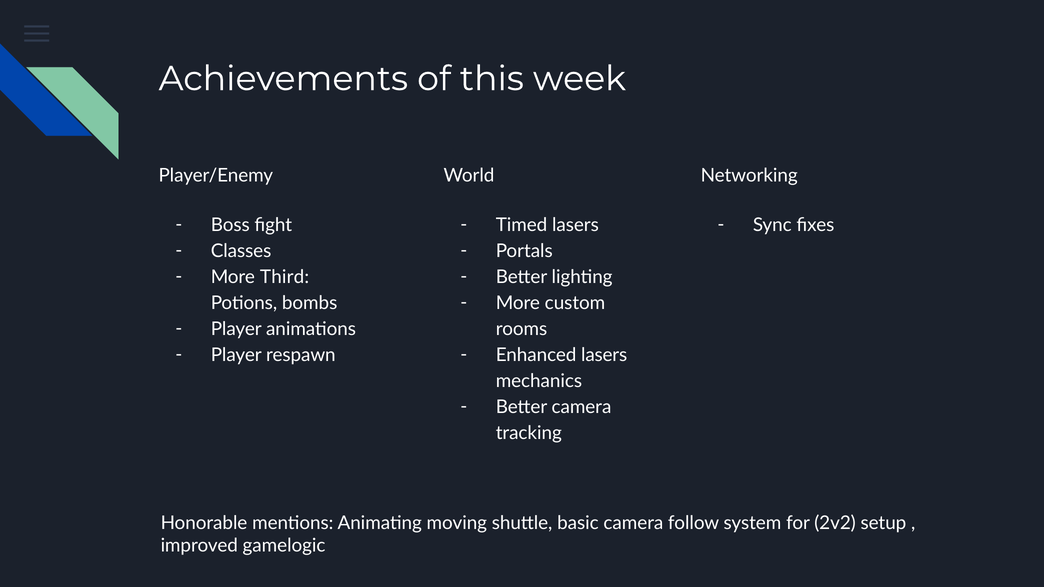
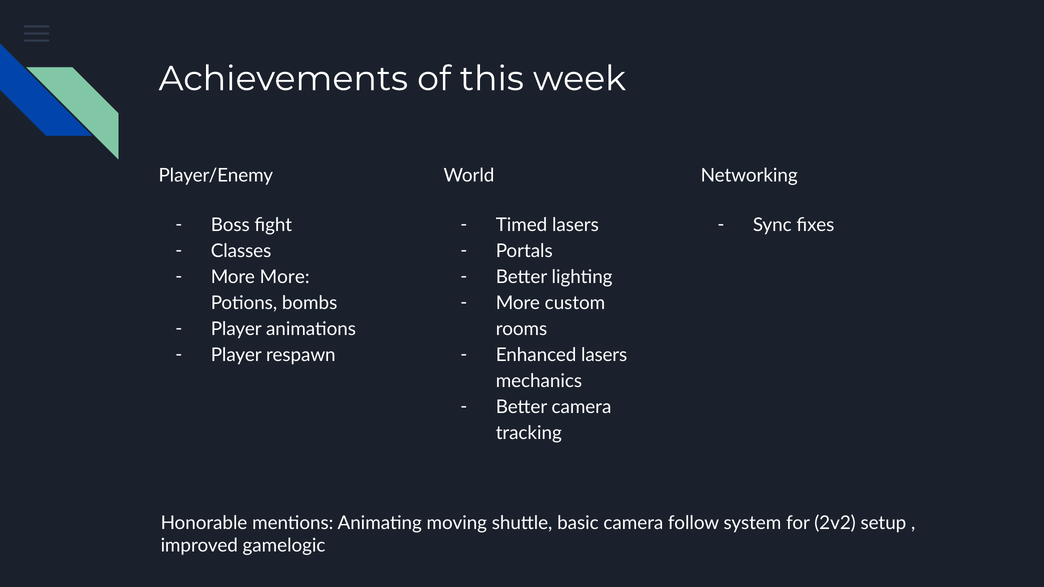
More Third: Third -> More
